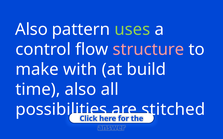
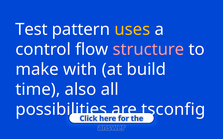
Also at (31, 30): Also -> Test
uses colour: light green -> yellow
stitched: stitched -> tsconfig
